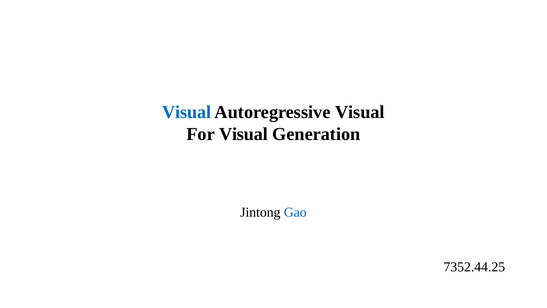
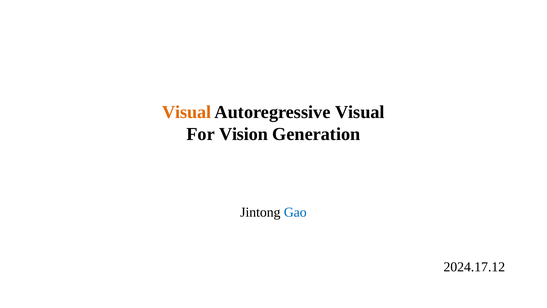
Visual at (187, 112) colour: blue -> orange
For Visual: Visual -> Vision
7352.44.25: 7352.44.25 -> 2024.17.12
